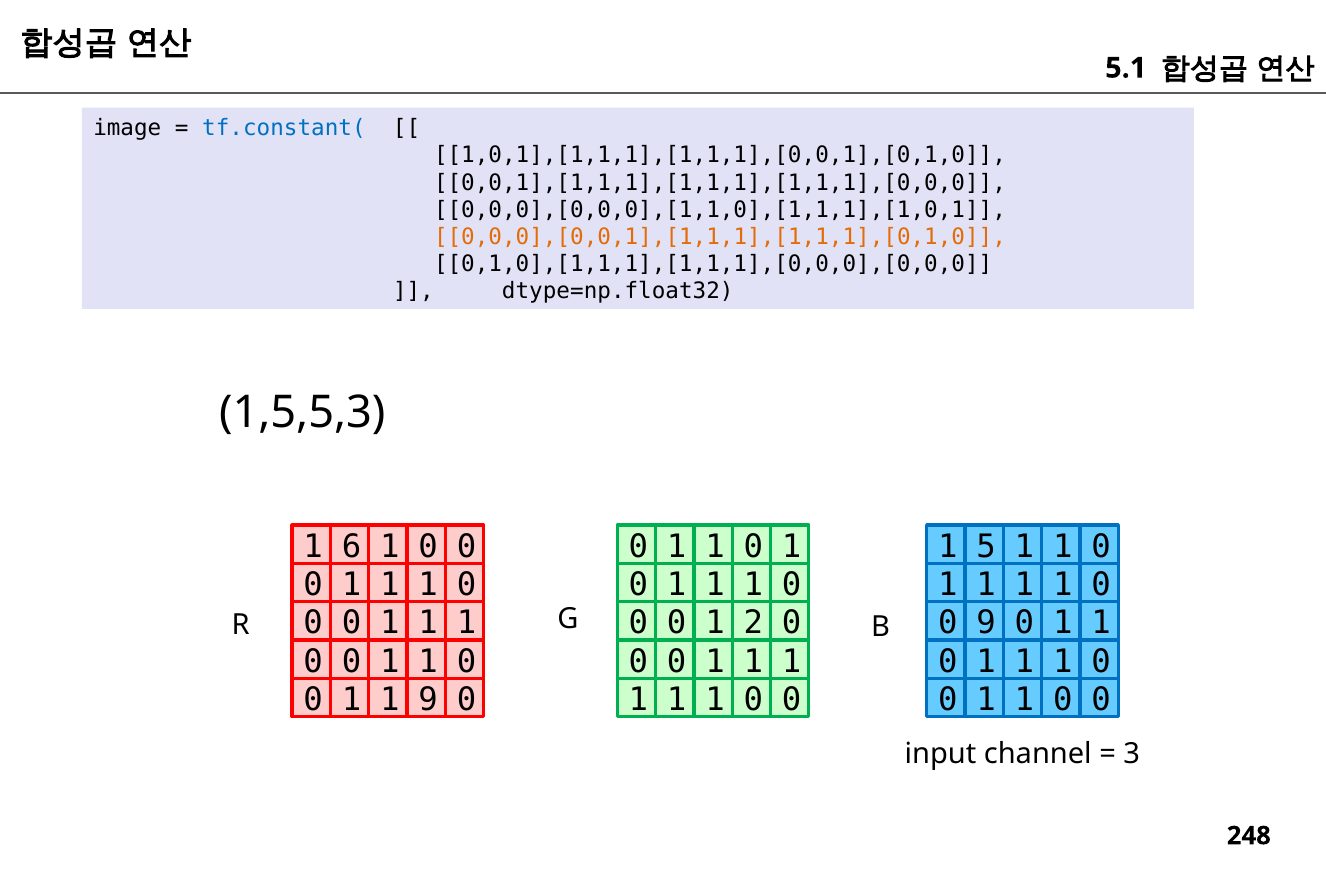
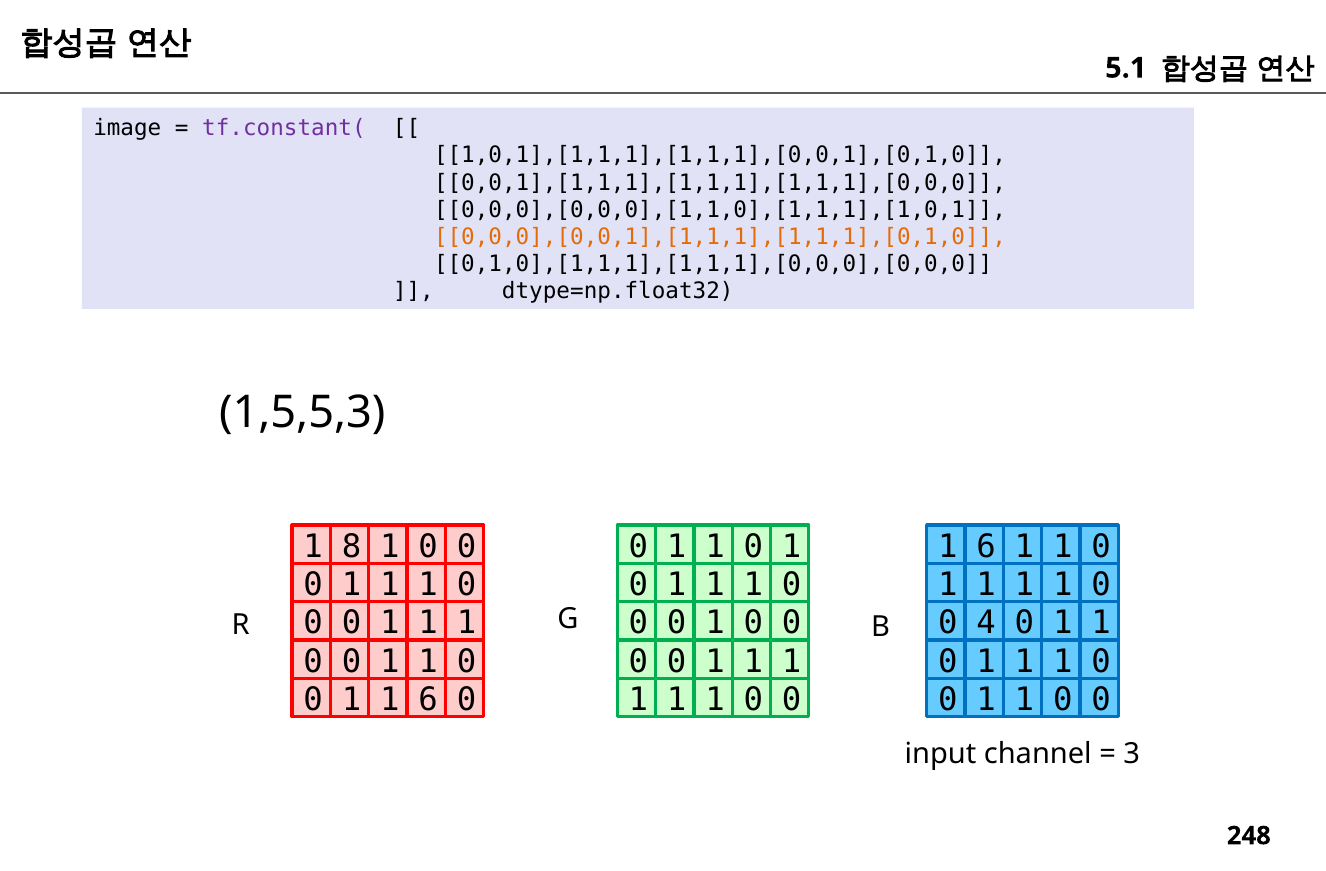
tf.constant( colour: blue -> purple
6: 6 -> 8
5 at (986, 546): 5 -> 6
0 0 1 2: 2 -> 0
0 9: 9 -> 4
1 1 9: 9 -> 6
